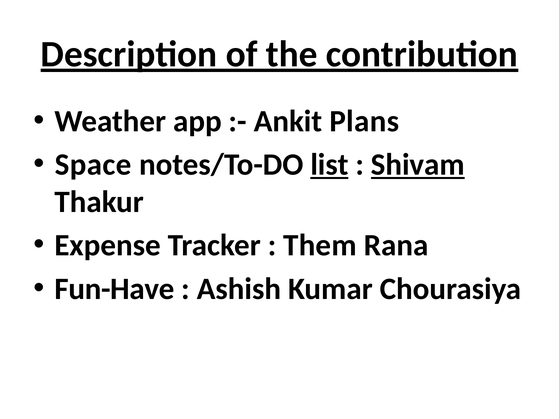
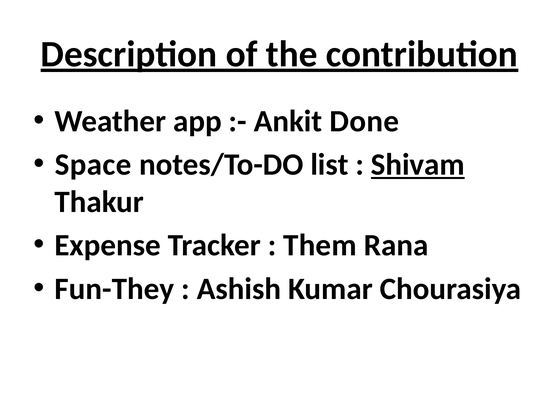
Plans: Plans -> Done
list underline: present -> none
Fun-Have: Fun-Have -> Fun-They
